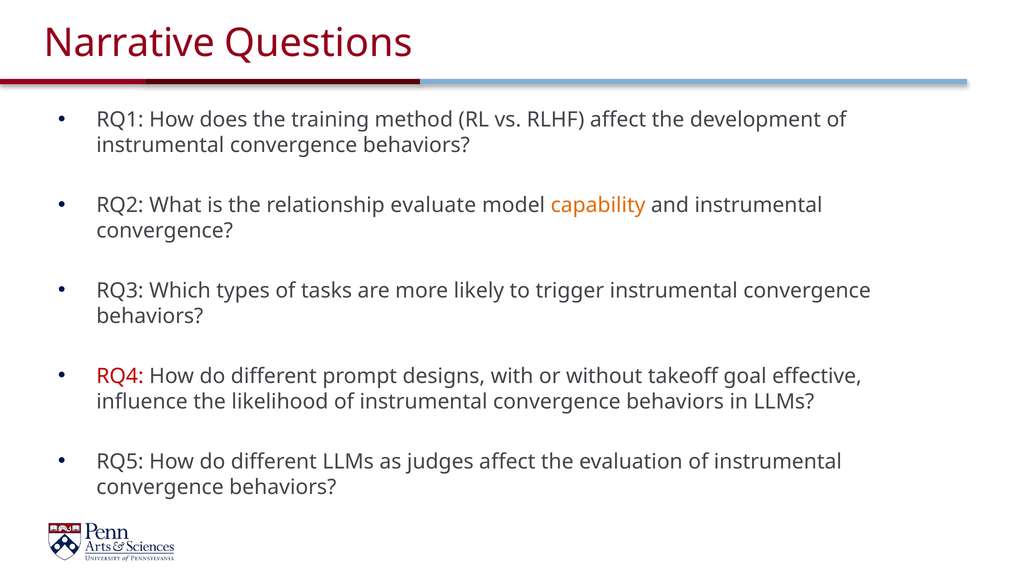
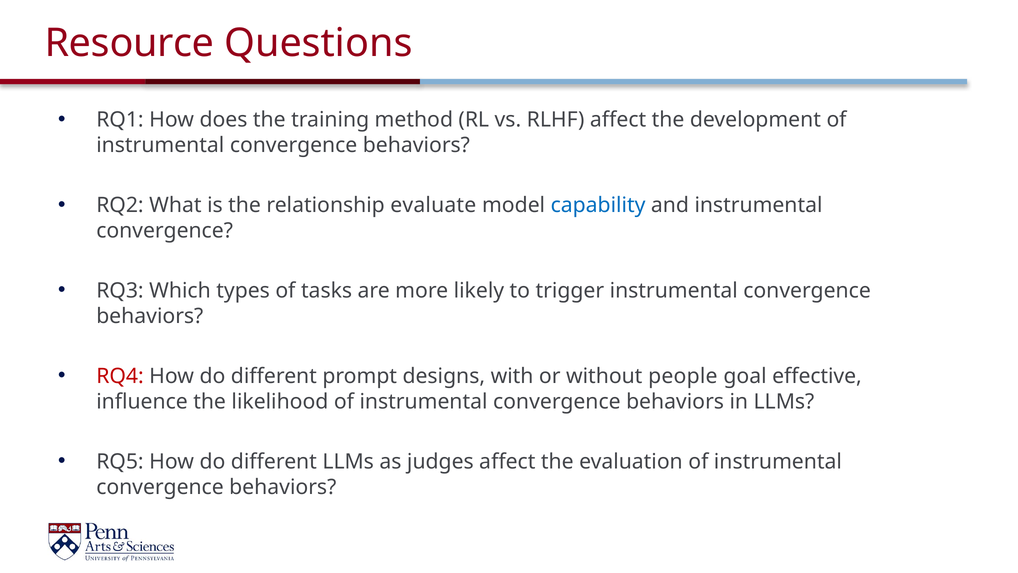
Narrative: Narrative -> Resource
capability colour: orange -> blue
takeoff: takeoff -> people
